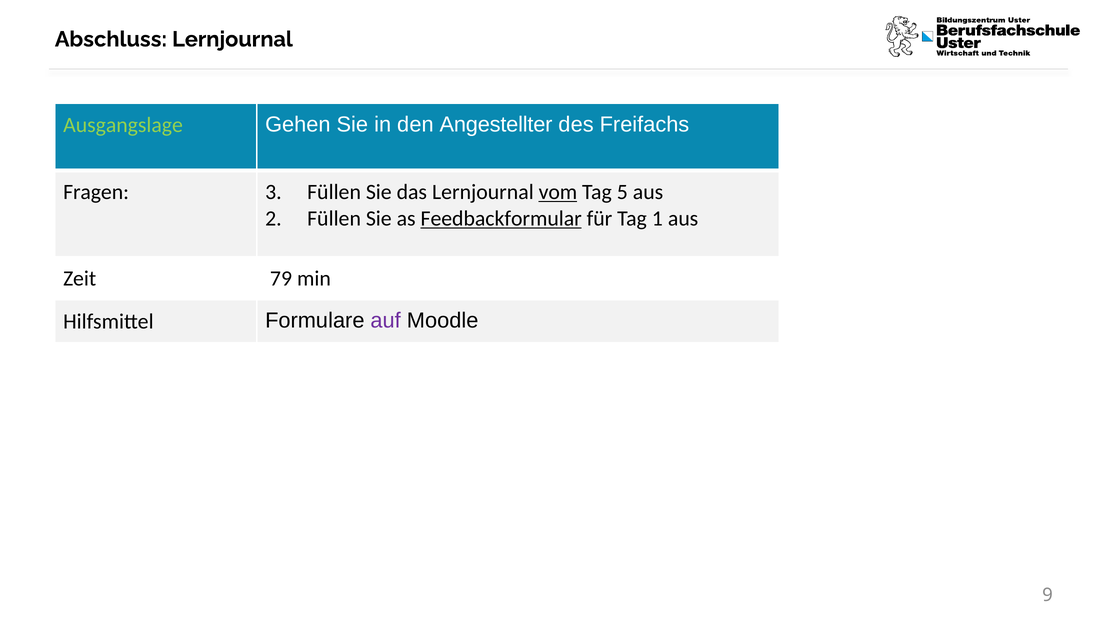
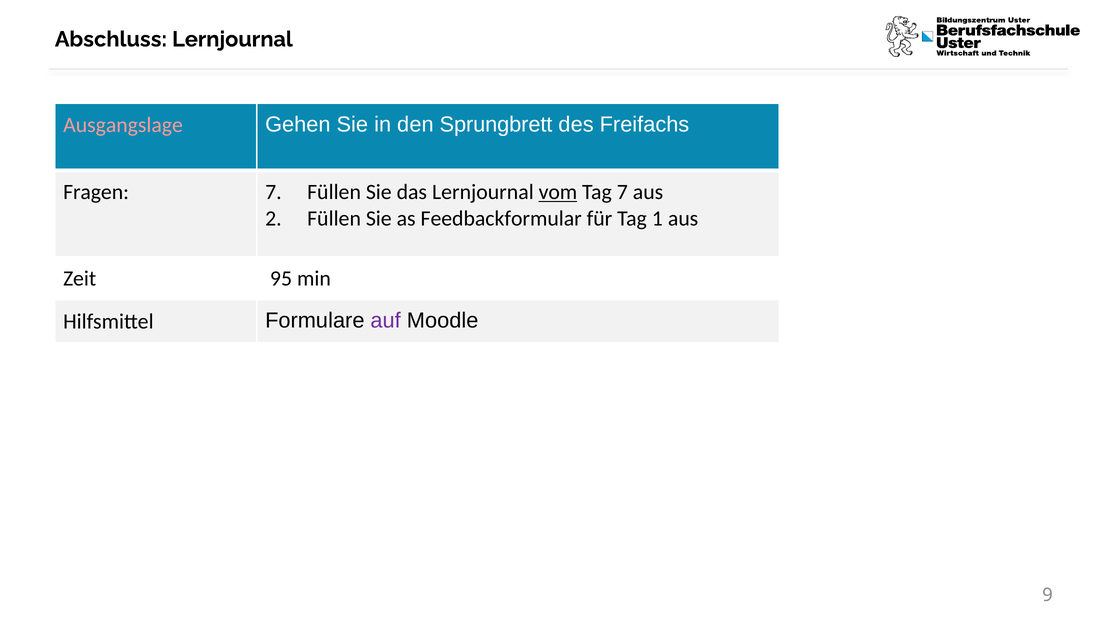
Ausgangslage colour: light green -> pink
Angestellter: Angestellter -> Sprungbrett
Fragen 3: 3 -> 7
Tag 5: 5 -> 7
Feedbackformular underline: present -> none
79: 79 -> 95
